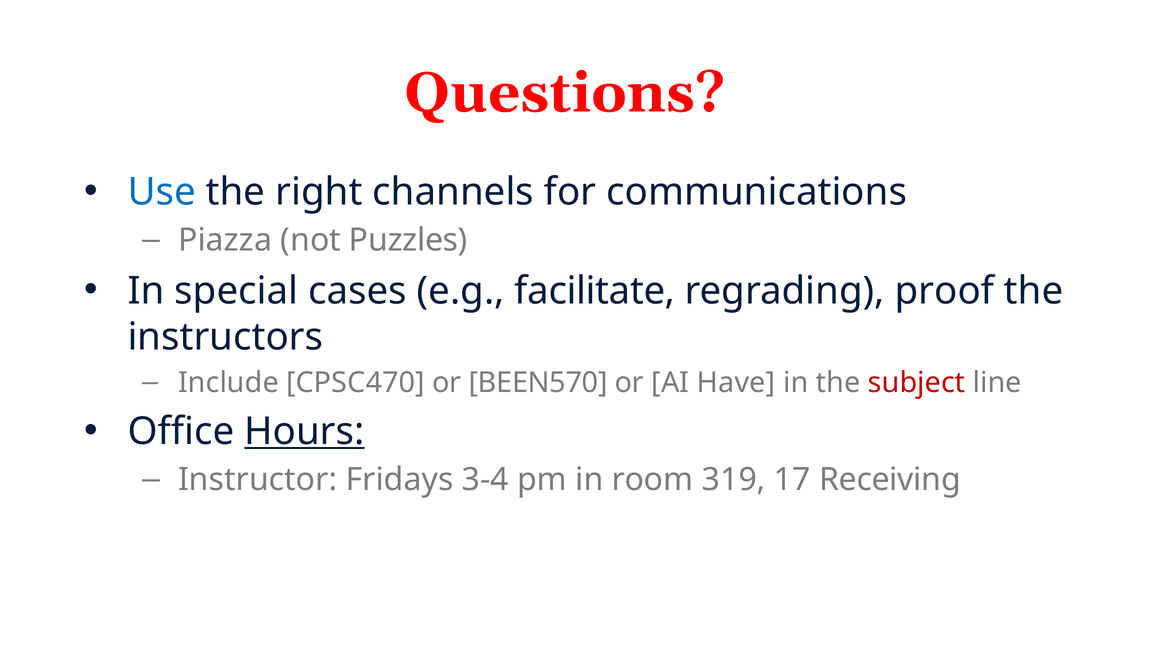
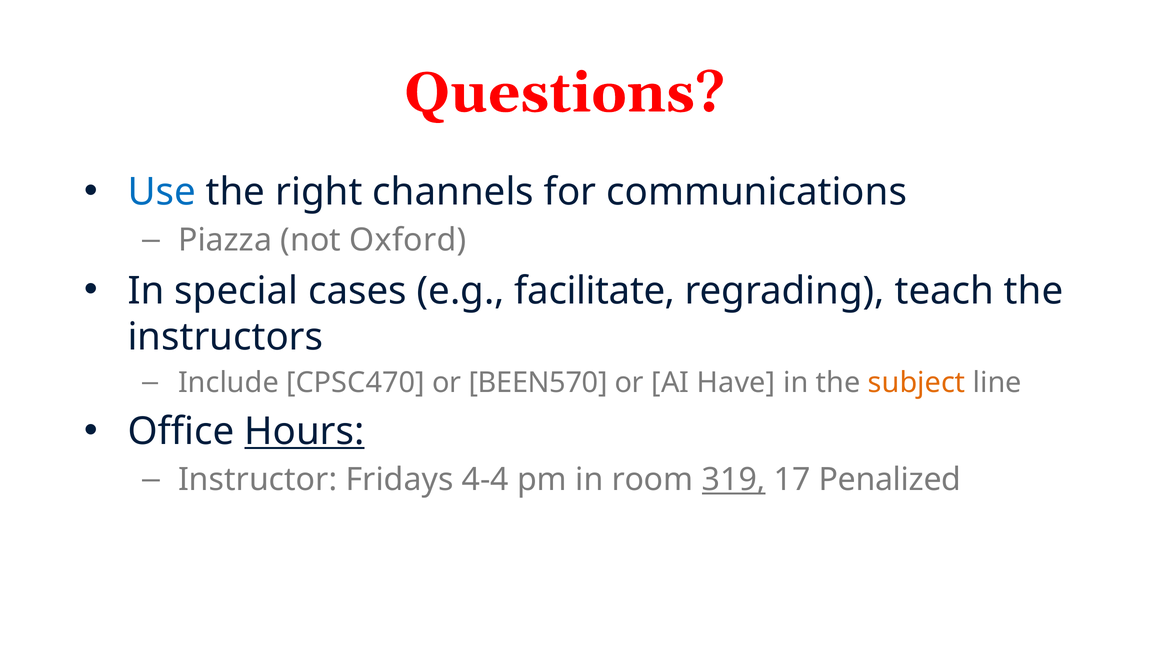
Puzzles: Puzzles -> Oxford
proof: proof -> teach
subject colour: red -> orange
3-4: 3-4 -> 4-4
319 underline: none -> present
Receiving: Receiving -> Penalized
